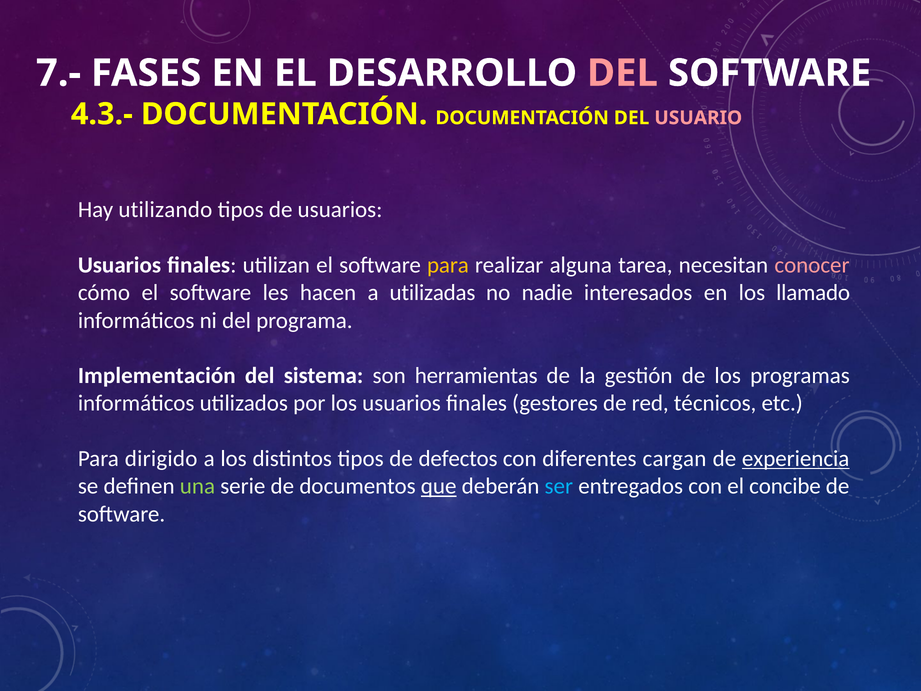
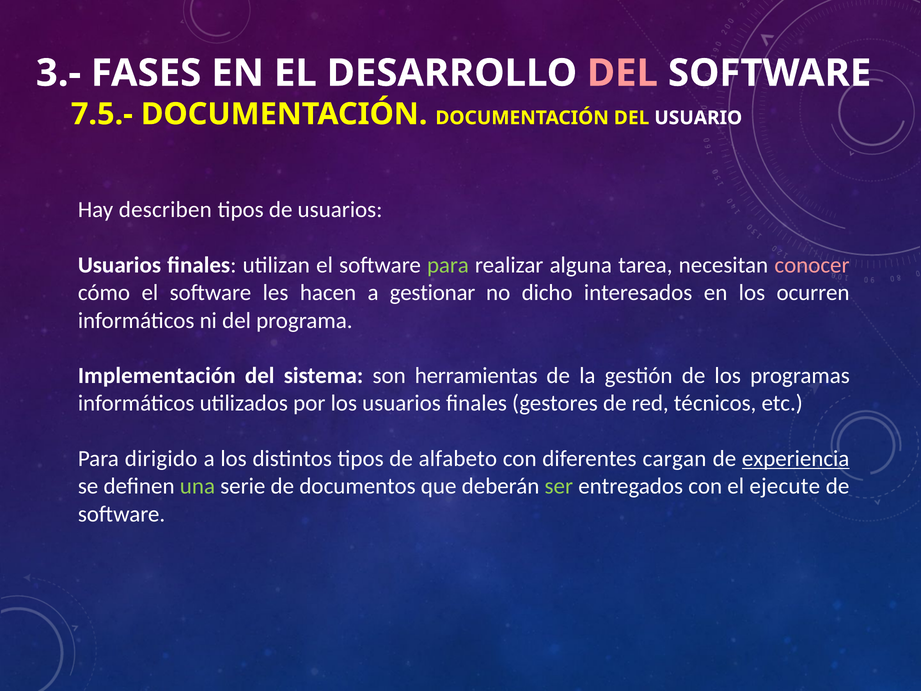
7.-: 7.- -> 3.-
4.3.-: 4.3.- -> 7.5.-
USUARIO colour: pink -> white
utilizando: utilizando -> describen
para at (448, 265) colour: yellow -> light green
utilizadas: utilizadas -> gestionar
nadie: nadie -> dicho
llamado: llamado -> ocurren
defectos: defectos -> alfabeto
que underline: present -> none
ser colour: light blue -> light green
concibe: concibe -> ejecute
